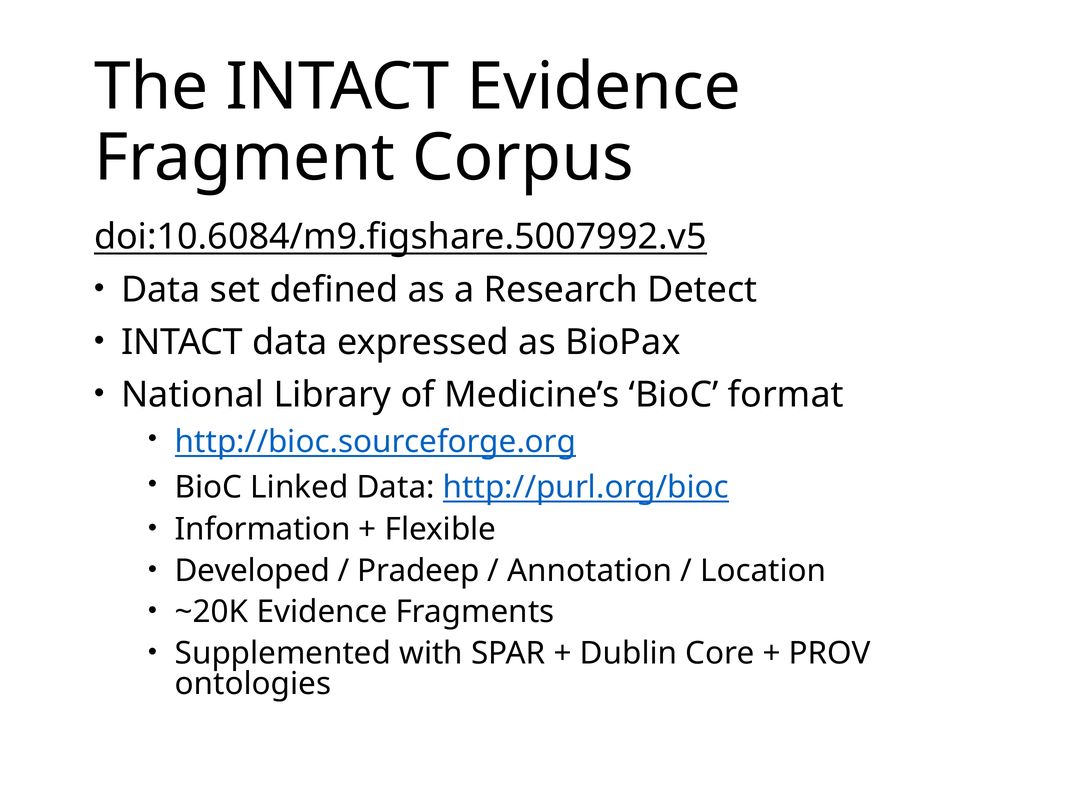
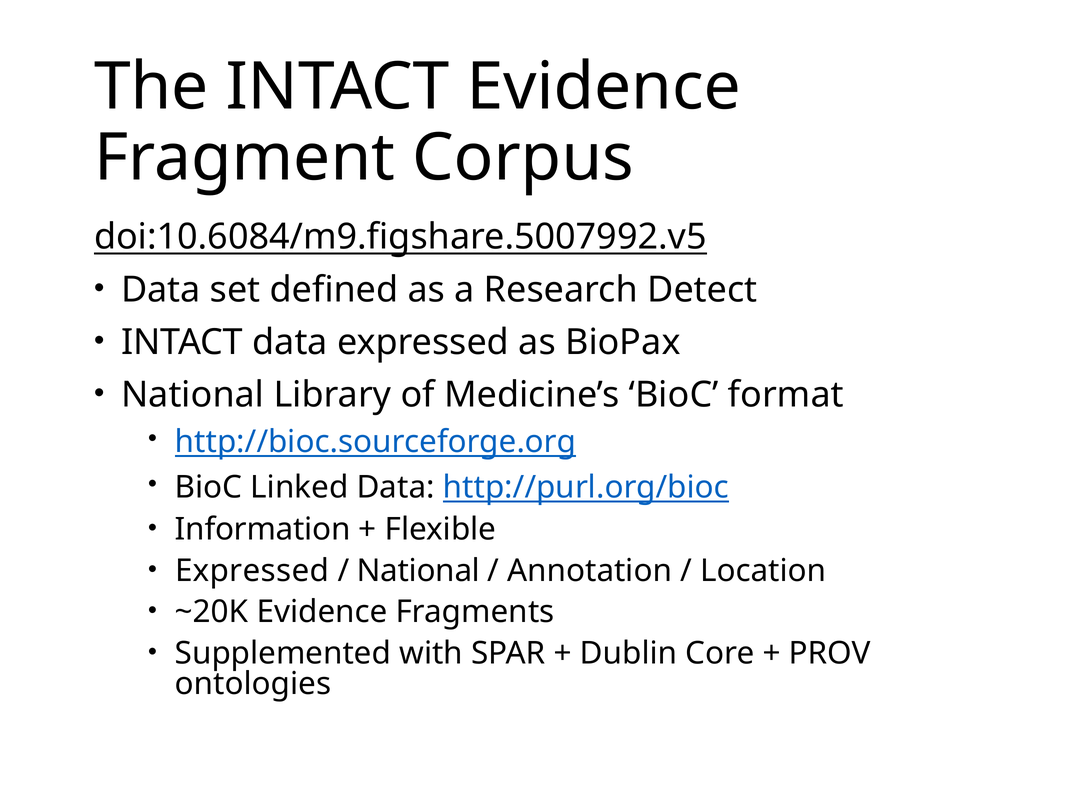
Developed at (252, 570): Developed -> Expressed
Pradeep at (418, 570): Pradeep -> National
